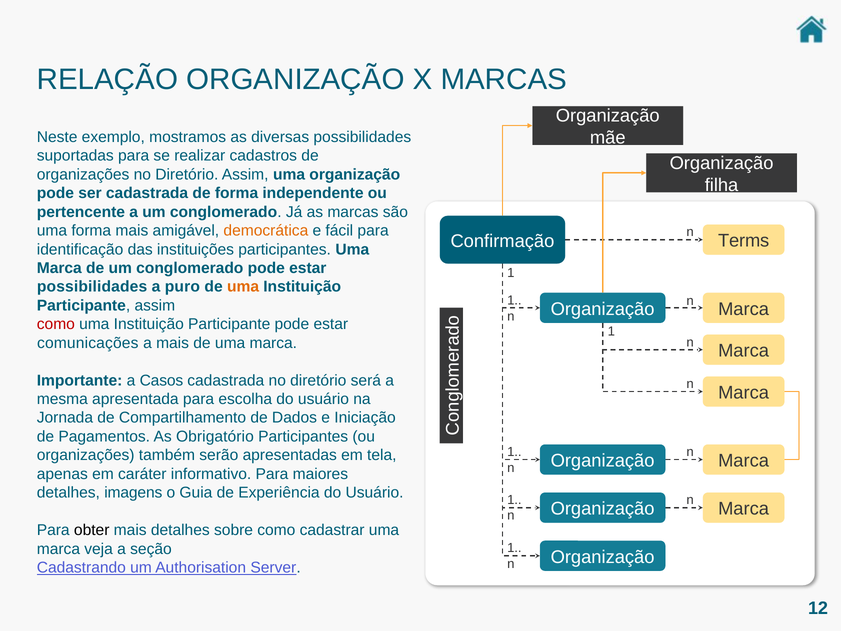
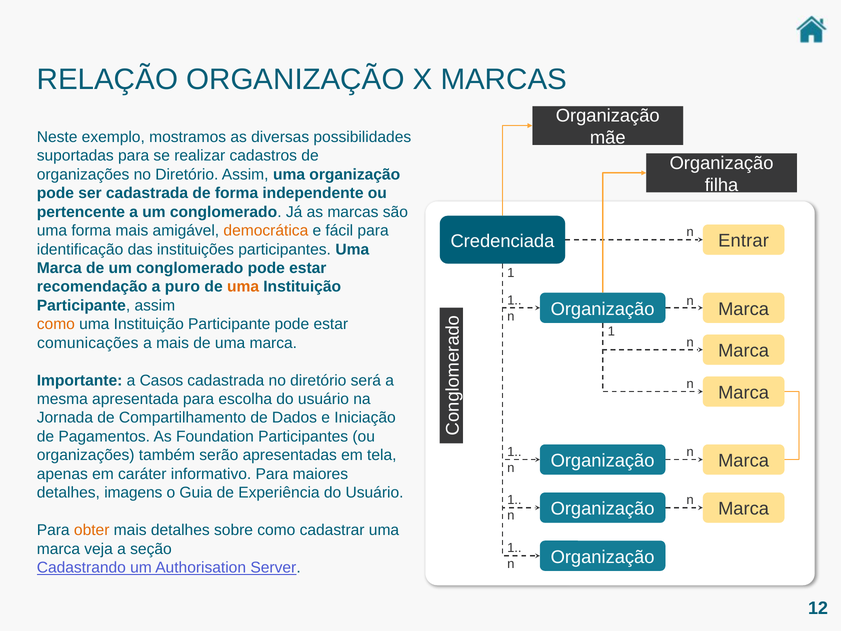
Confirmação: Confirmação -> Credenciada
Terms: Terms -> Entrar
possibilidades at (92, 287): possibilidades -> recomendação
como at (56, 324) colour: red -> orange
Obrigatório: Obrigatório -> Foundation
obter colour: black -> orange
